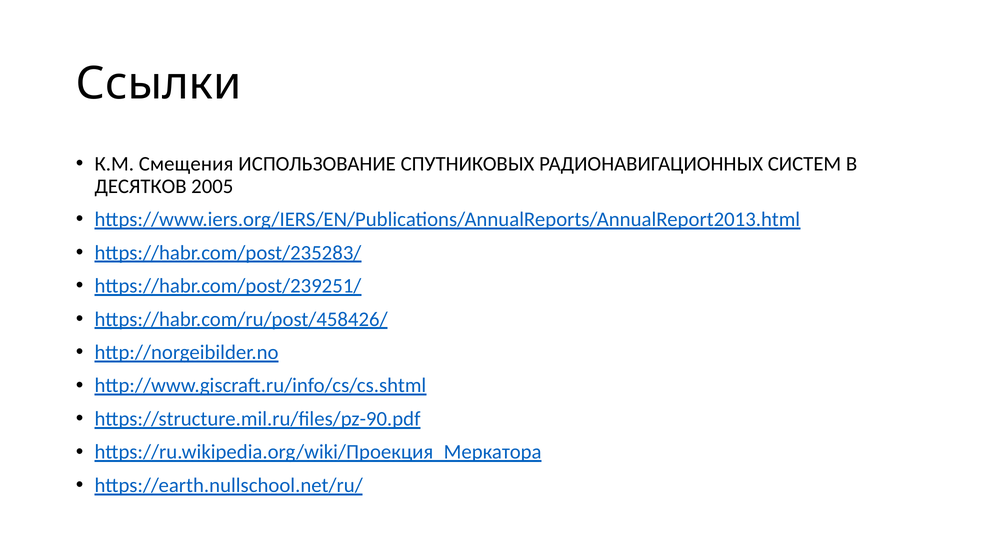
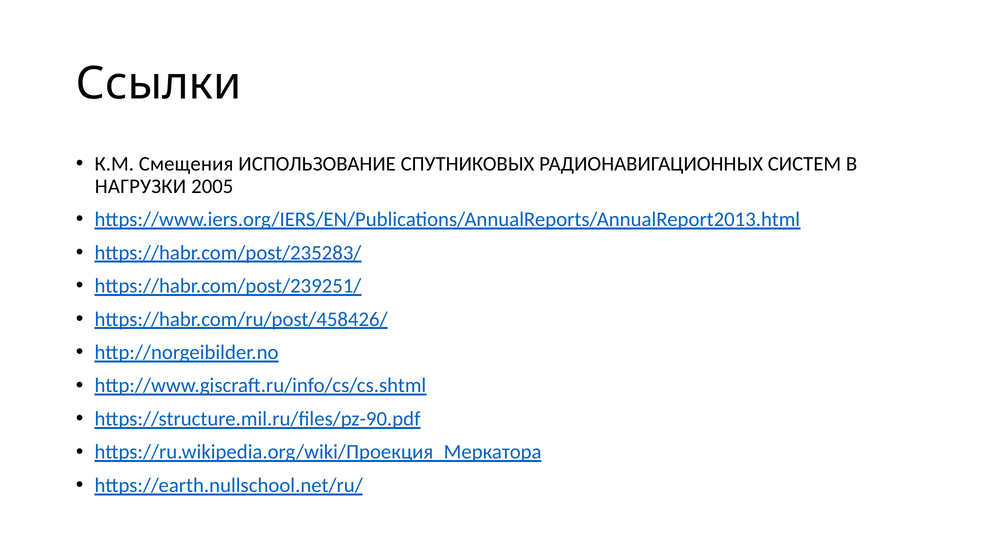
ДЕСЯТКОВ: ДЕСЯТКОВ -> НАГРУЗКИ
